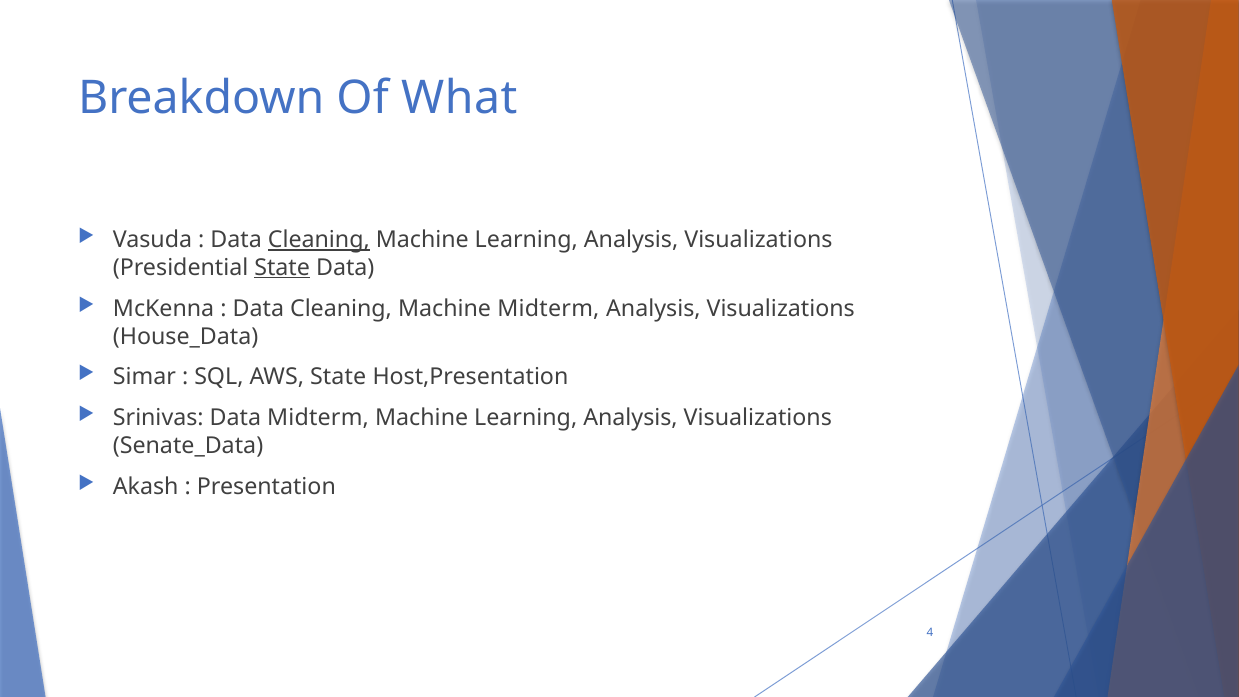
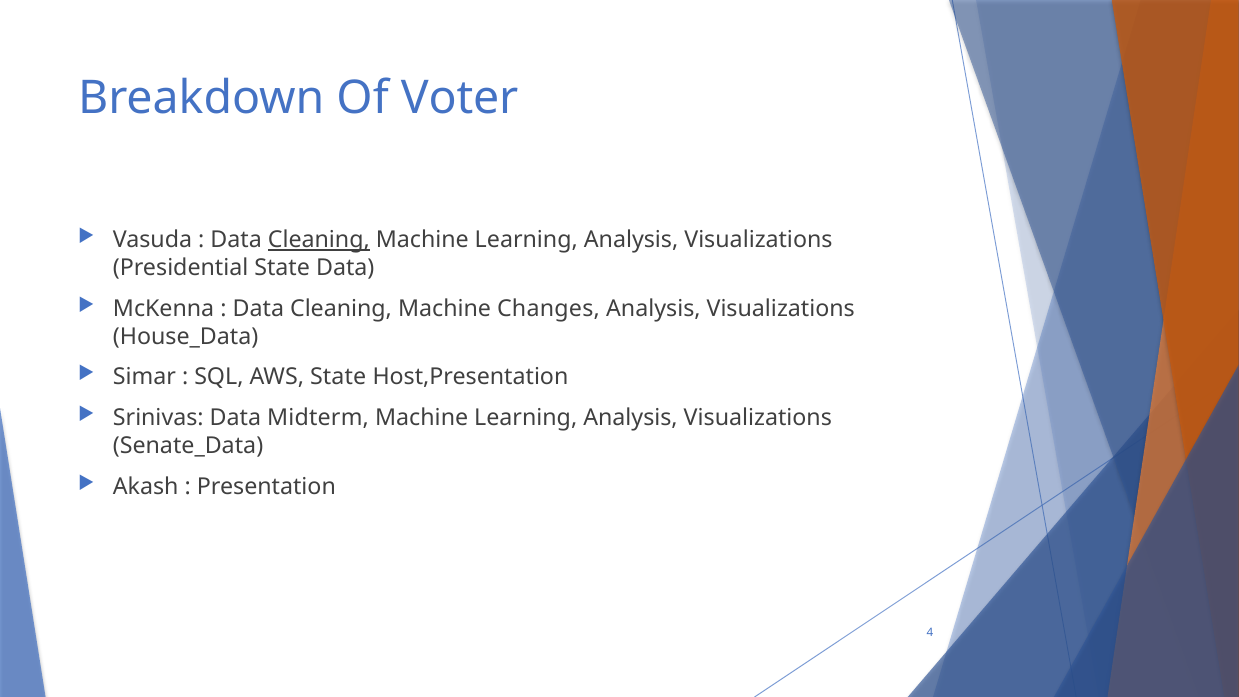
What: What -> Voter
State at (282, 268) underline: present -> none
Machine Midterm: Midterm -> Changes
